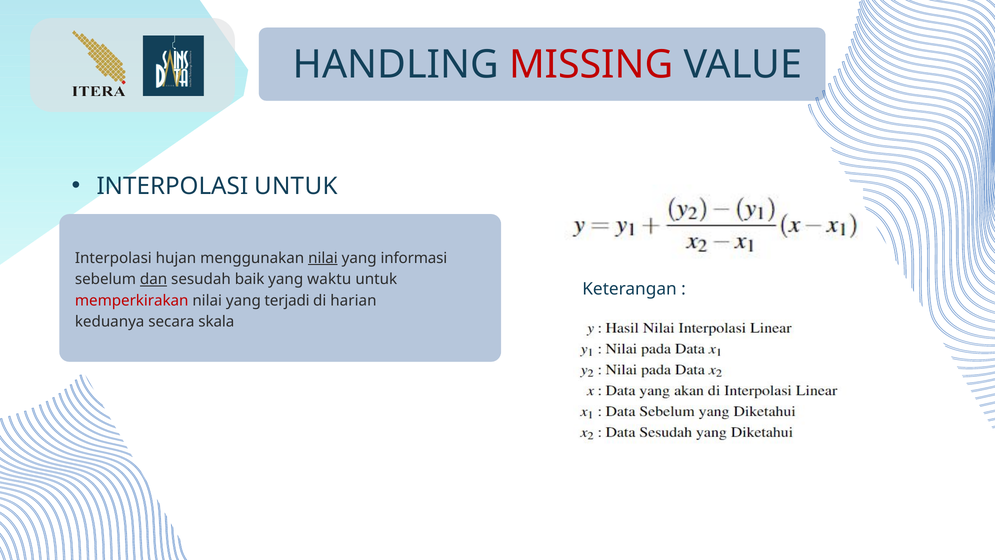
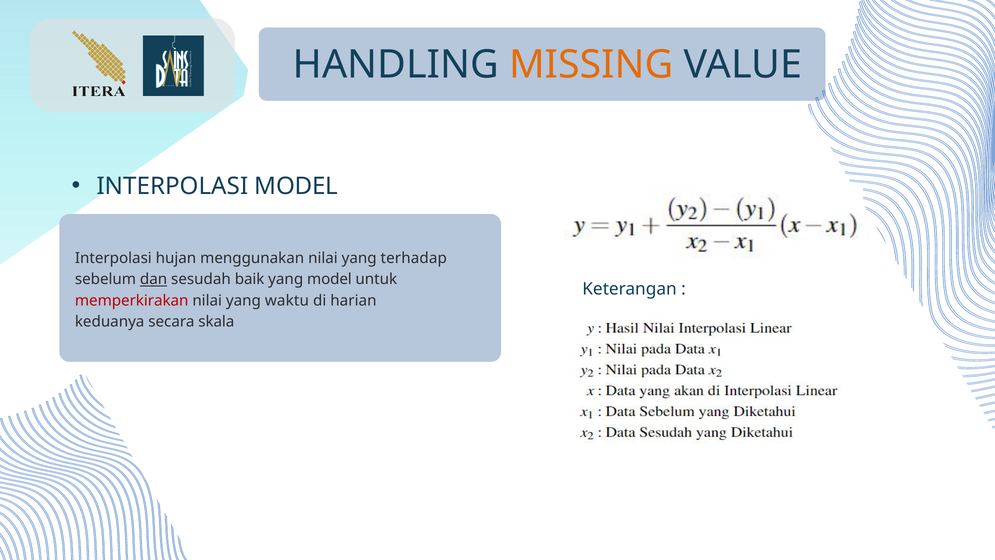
MISSING colour: red -> orange
INTERPOLASI UNTUK: UNTUK -> MODEL
nilai at (323, 258) underline: present -> none
informasi: informasi -> terhadap
yang waktu: waktu -> model
terjadi: terjadi -> waktu
